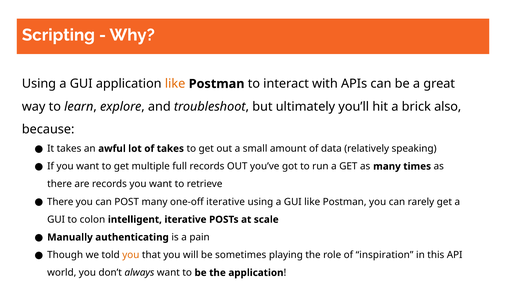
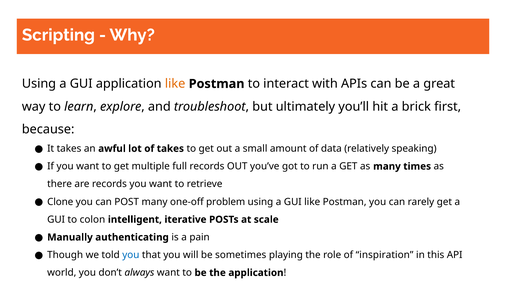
also: also -> first
There at (60, 202): There -> Clone
one-off iterative: iterative -> problem
you at (131, 255) colour: orange -> blue
